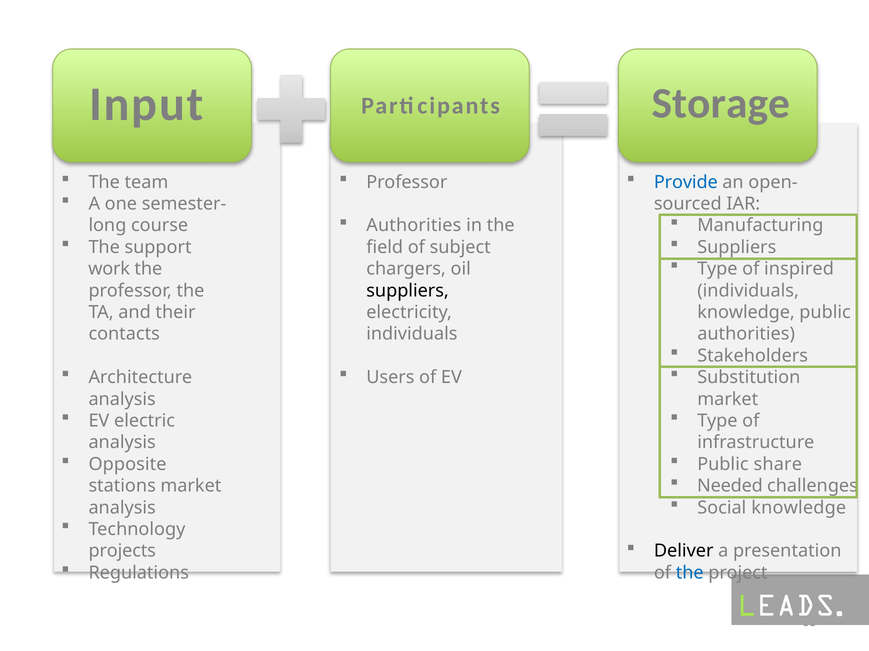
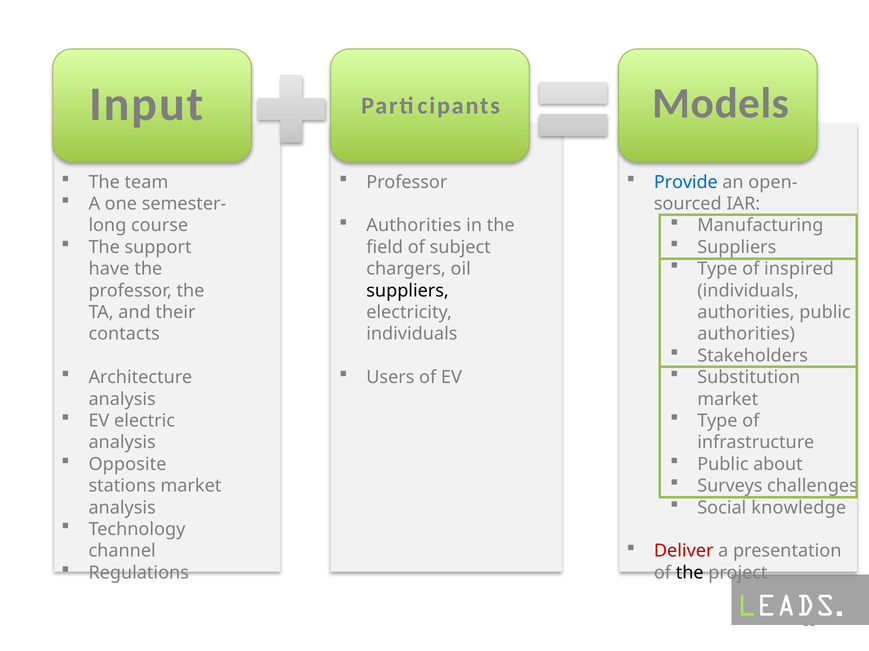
Storage: Storage -> Models
work: work -> have
knowledge at (746, 313): knowledge -> authorities
share: share -> about
Needed: Needed -> Surveys
Deliver colour: black -> red
projects: projects -> channel
the at (690, 573) colour: blue -> black
